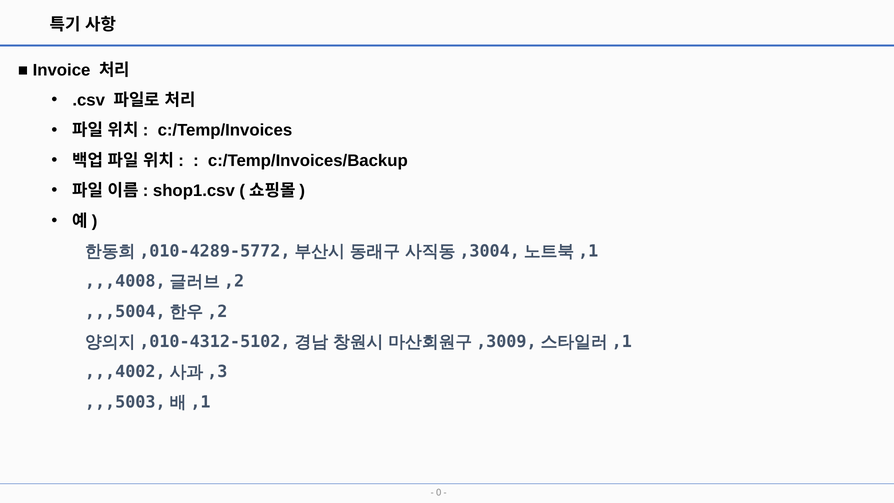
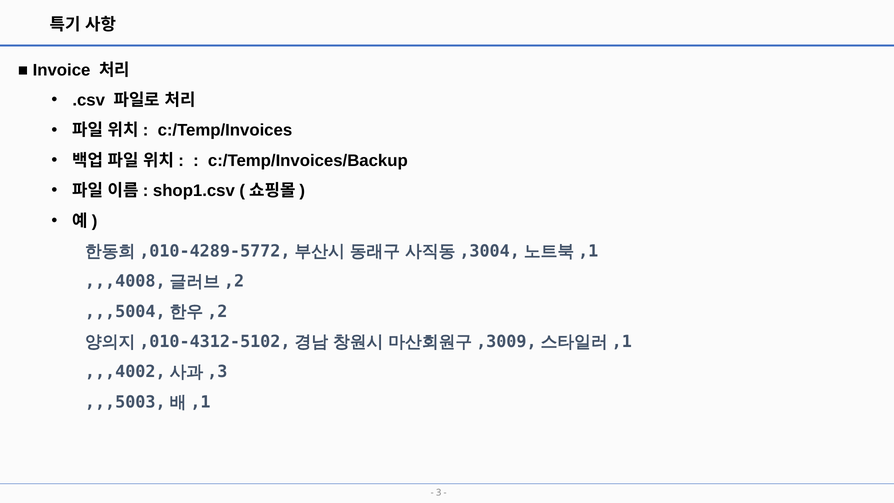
0: 0 -> 3
